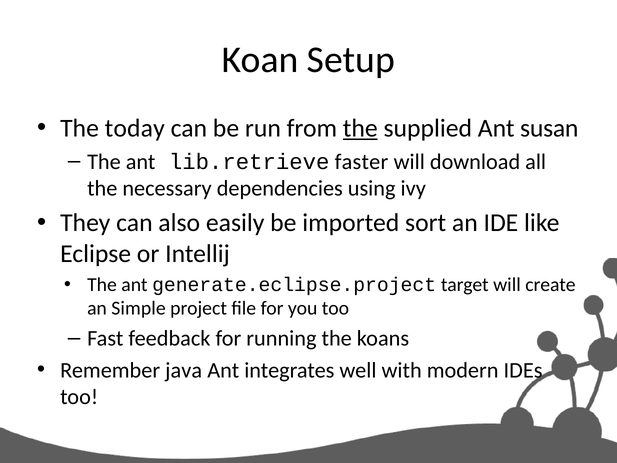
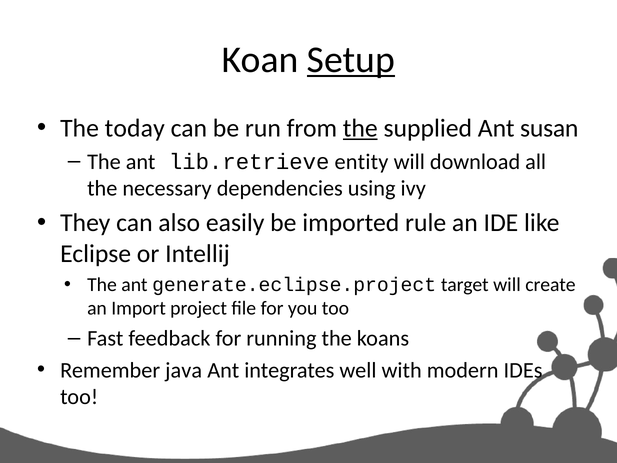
Setup underline: none -> present
faster: faster -> entity
sort: sort -> rule
Simple: Simple -> Import
